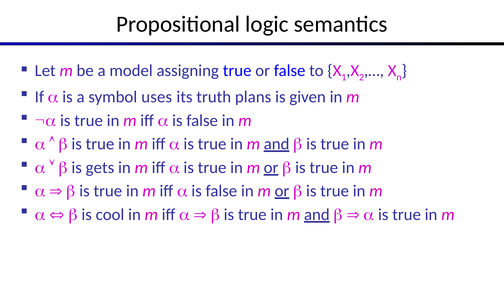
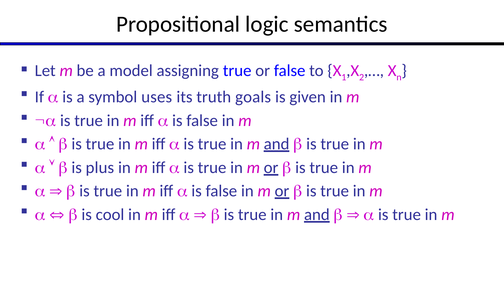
plans: plans -> goals
gets: gets -> plus
